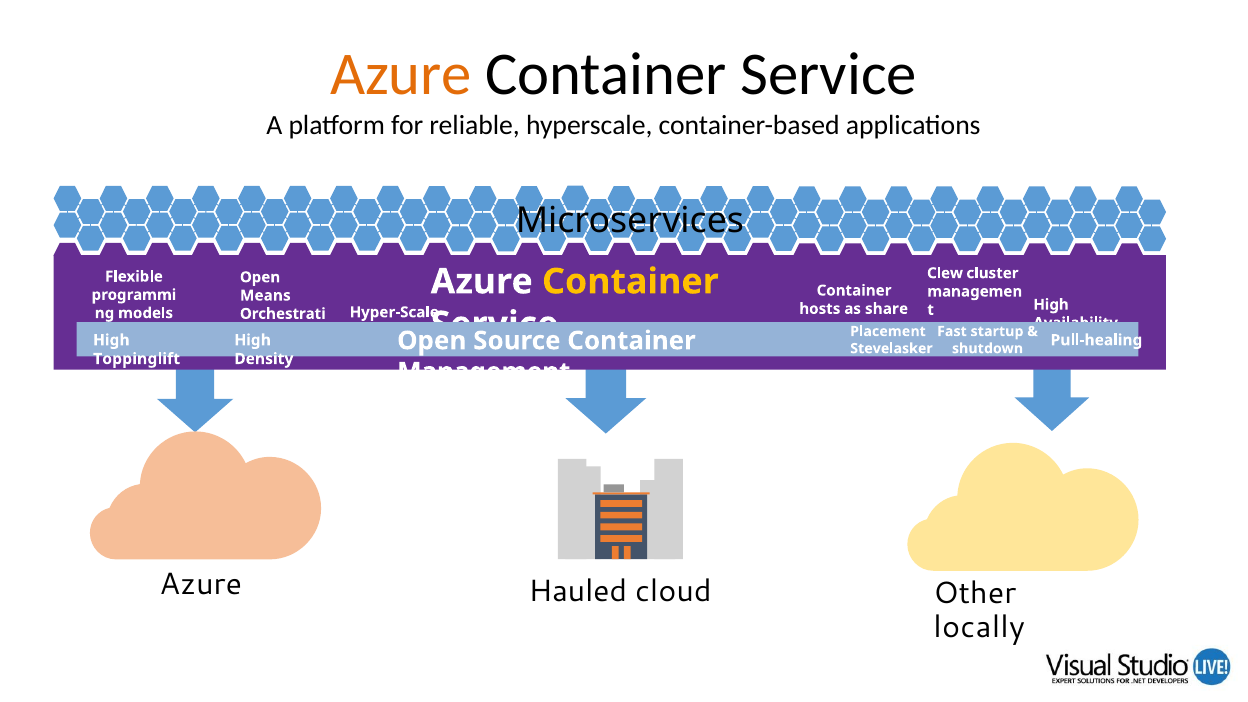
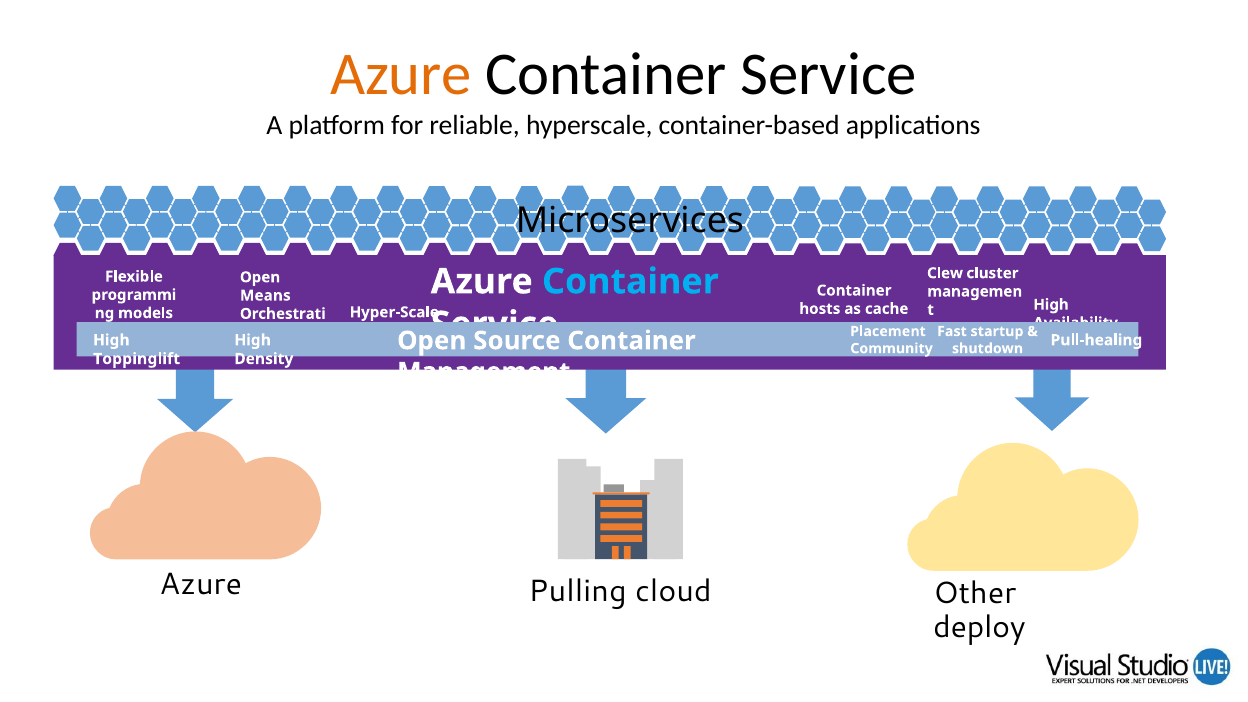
Container at (630, 282) colour: yellow -> light blue
share: share -> cache
Stevelasker: Stevelasker -> Community
Hauled: Hauled -> Pulling
locally: locally -> deploy
